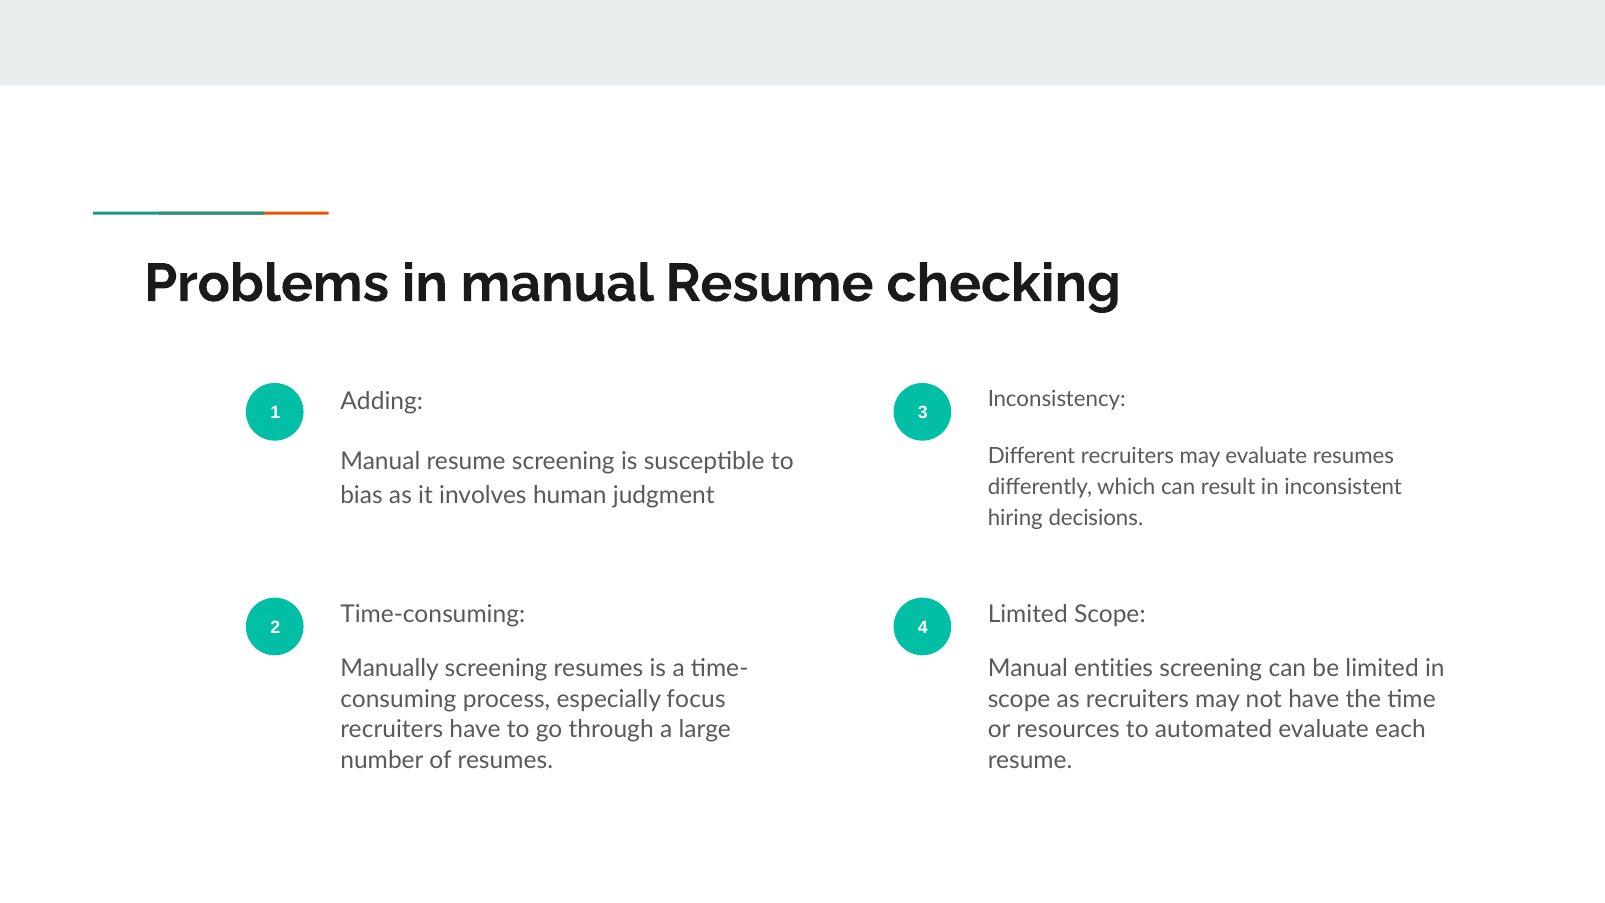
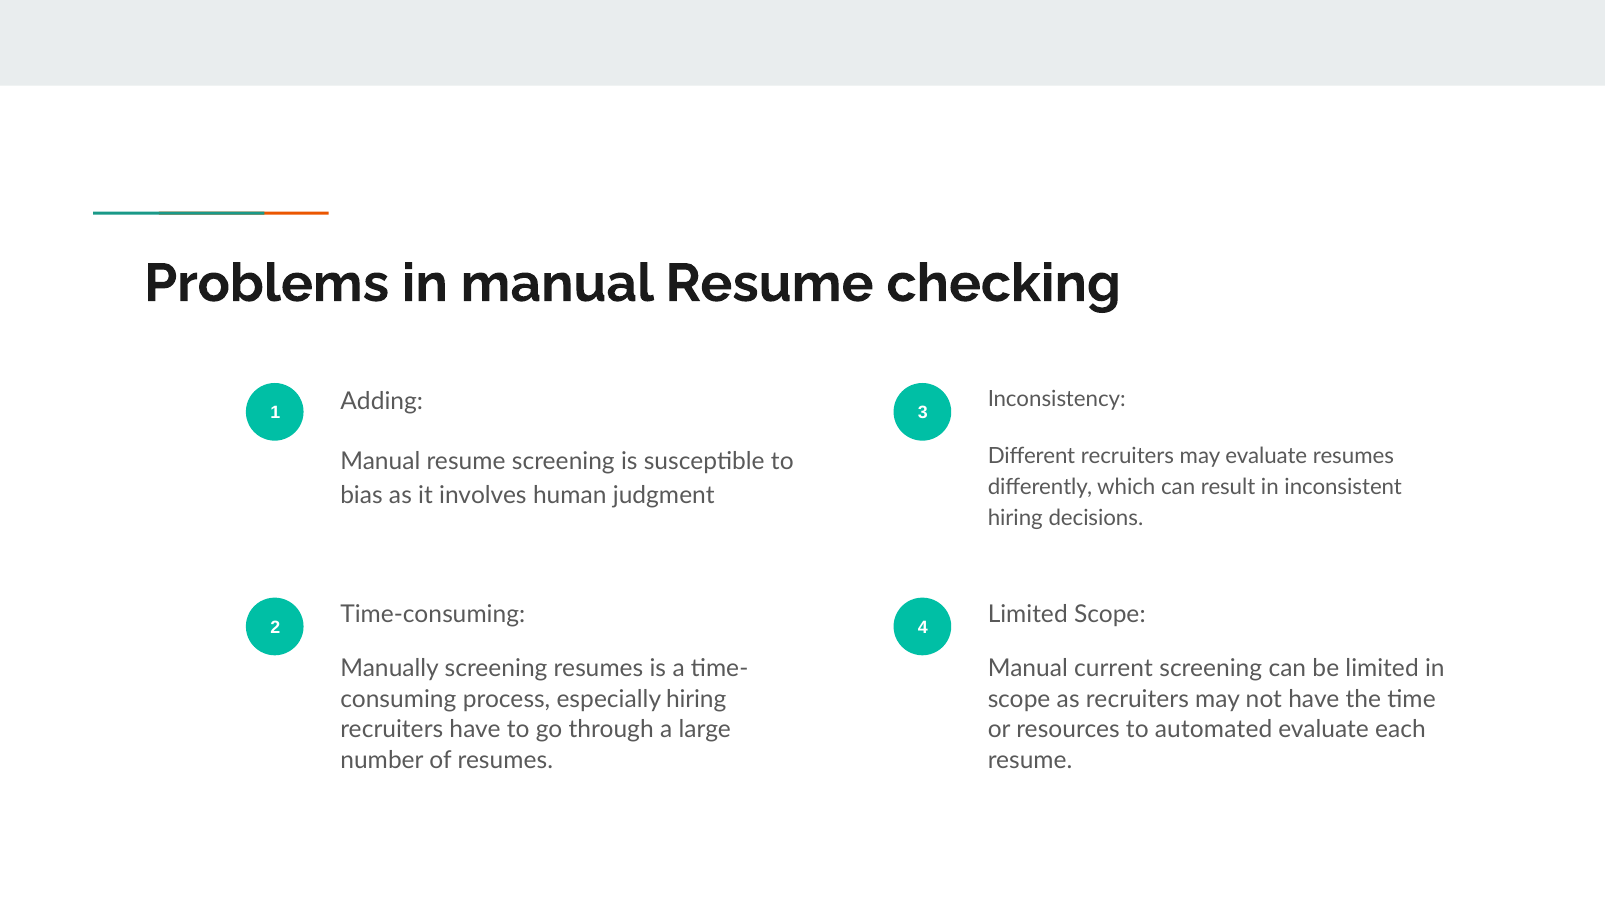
entities: entities -> current
especially focus: focus -> hiring
